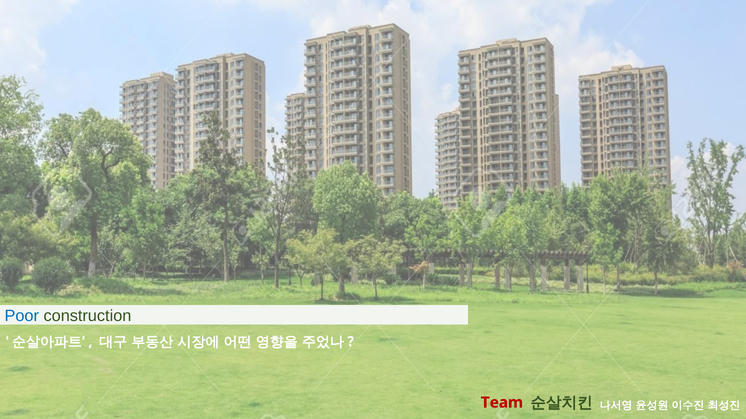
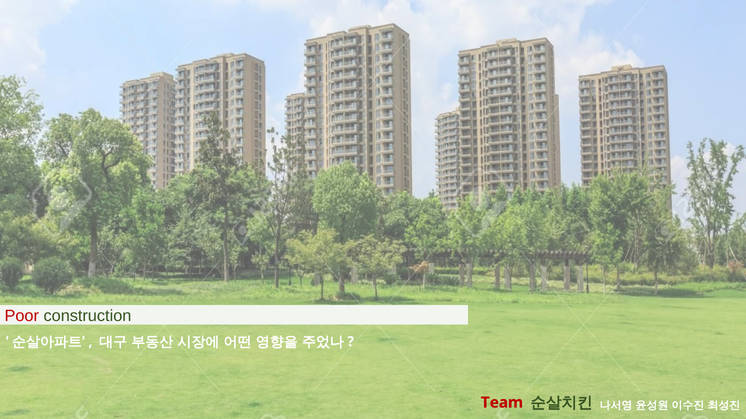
Poor colour: blue -> red
